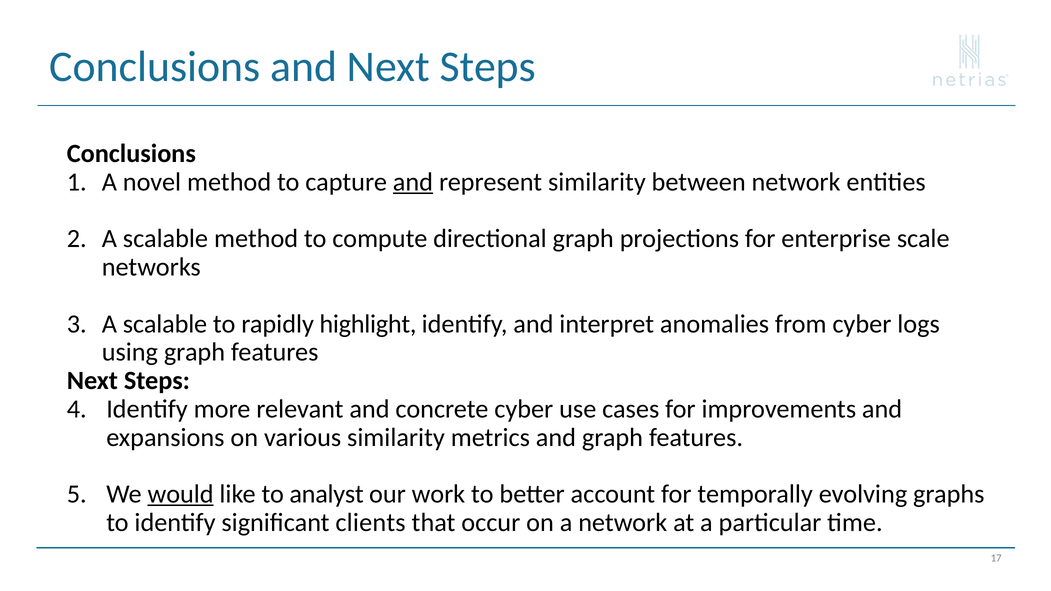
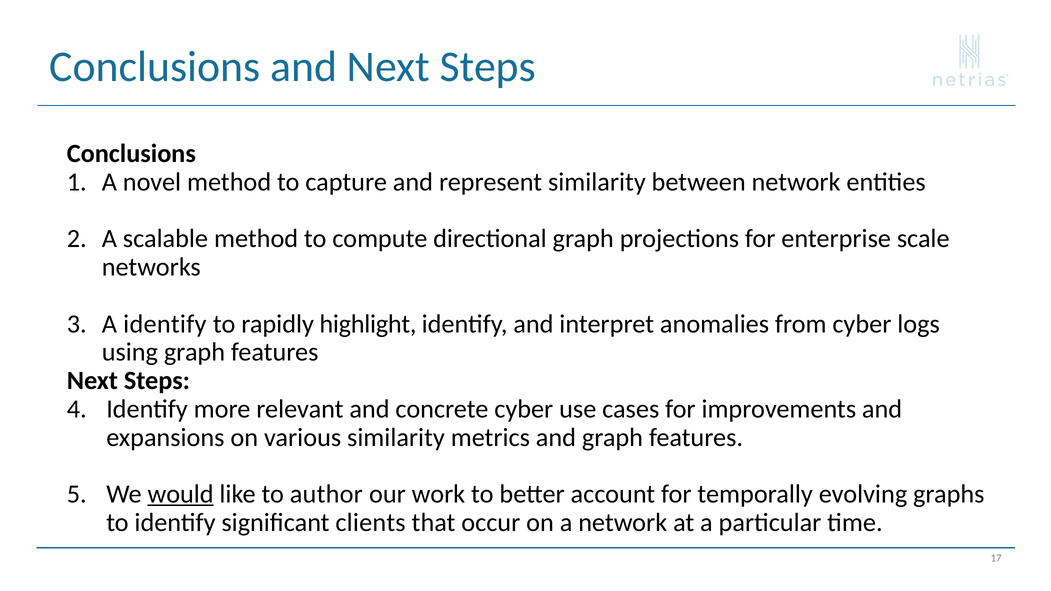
and at (413, 182) underline: present -> none
scalable at (165, 324): scalable -> identify
analyst: analyst -> author
